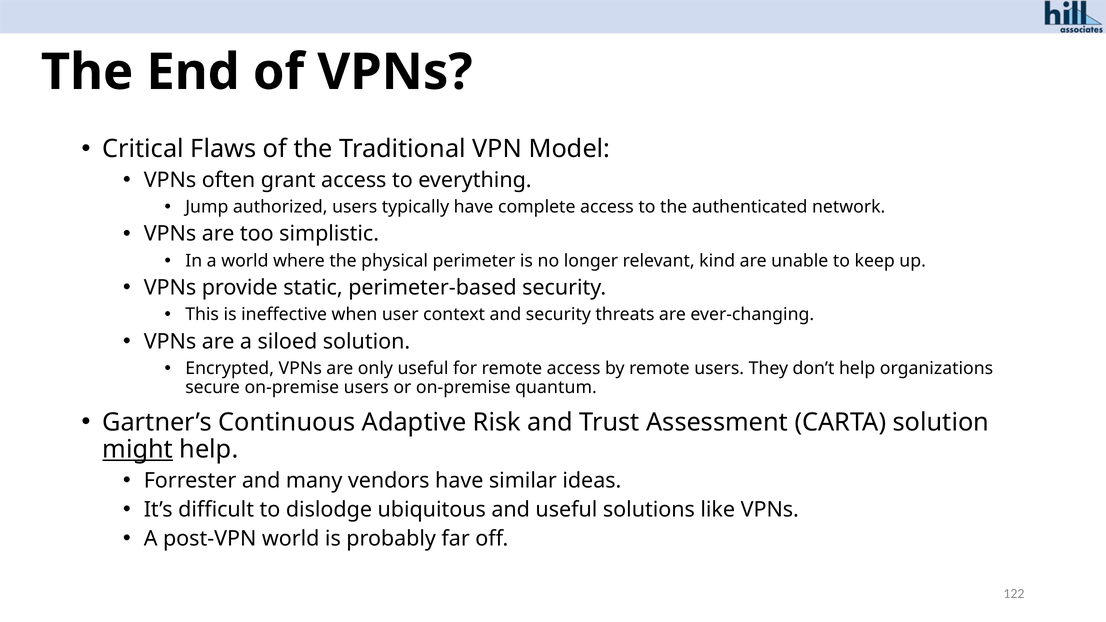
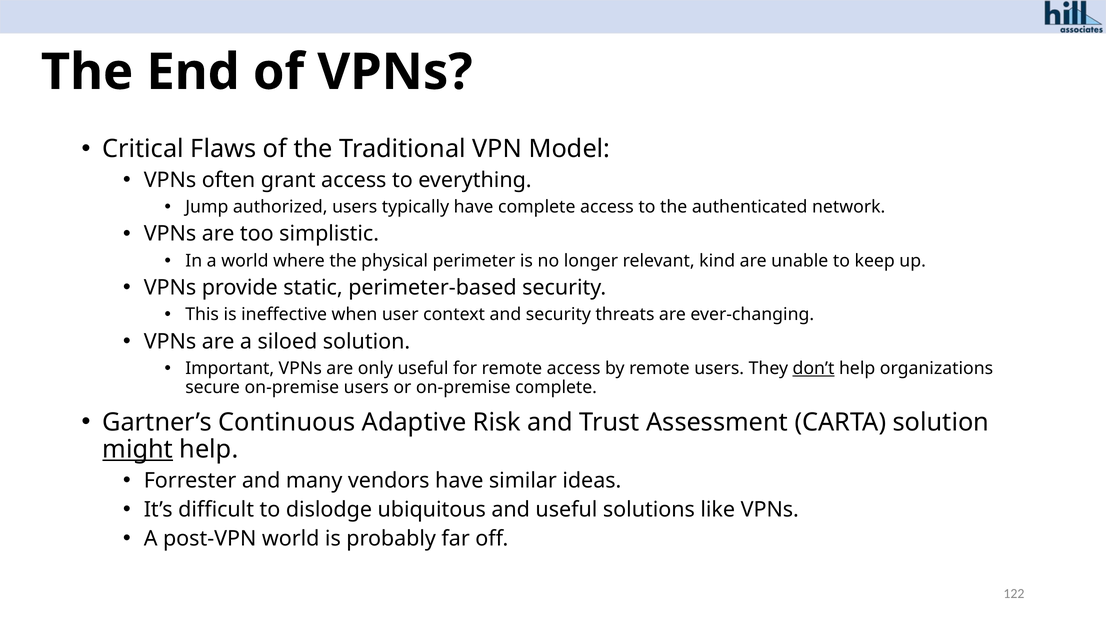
Encrypted: Encrypted -> Important
don’t underline: none -> present
on-premise quantum: quantum -> complete
